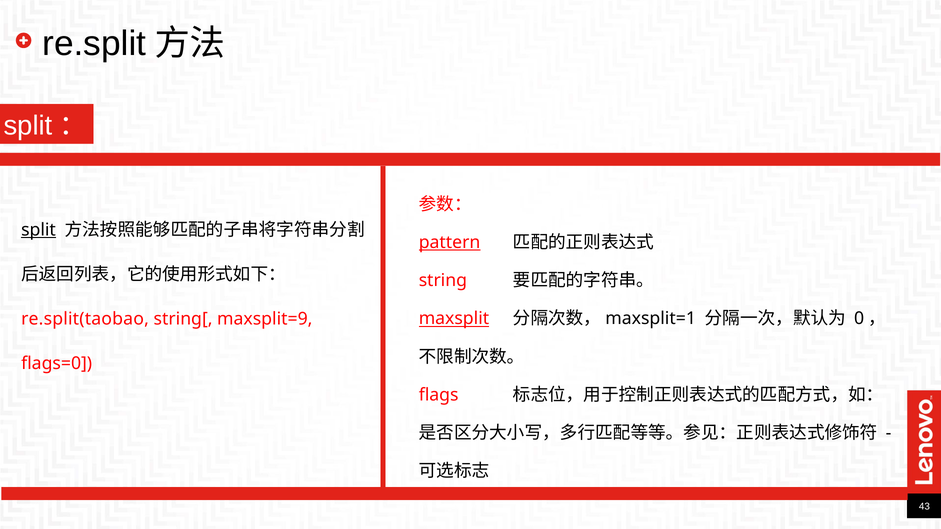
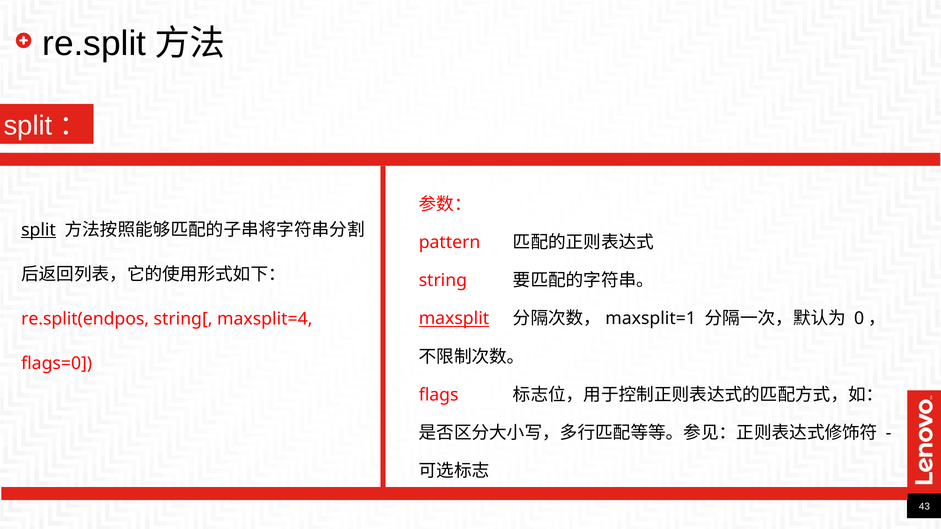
pattern underline: present -> none
re.split(taobao: re.split(taobao -> re.split(endpos
maxsplit=9: maxsplit=9 -> maxsplit=4
